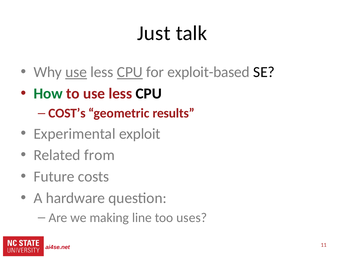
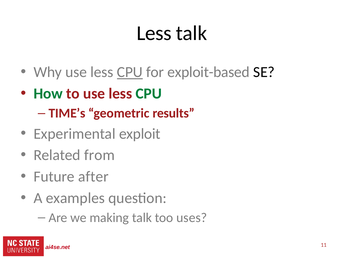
Just at (154, 33): Just -> Less
use at (76, 72) underline: present -> none
CPU at (149, 94) colour: black -> green
COST’s: COST’s -> TIME’s
costs: costs -> after
hardware: hardware -> examples
making line: line -> talk
